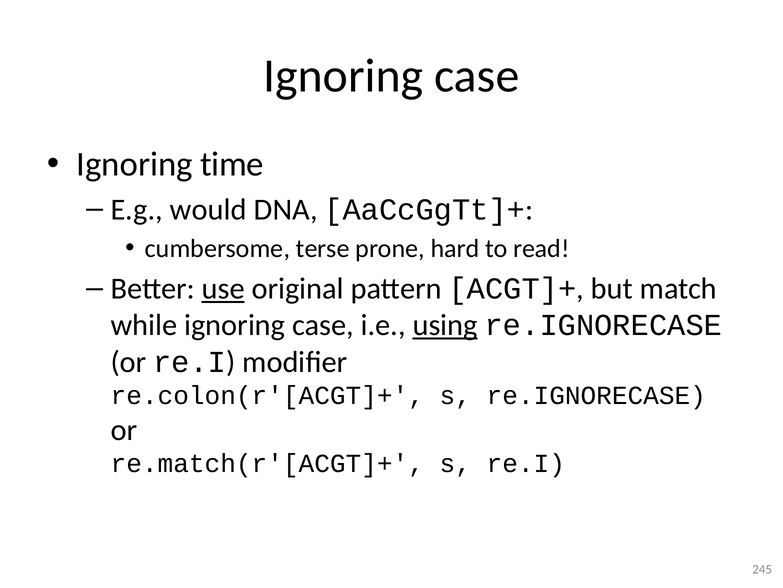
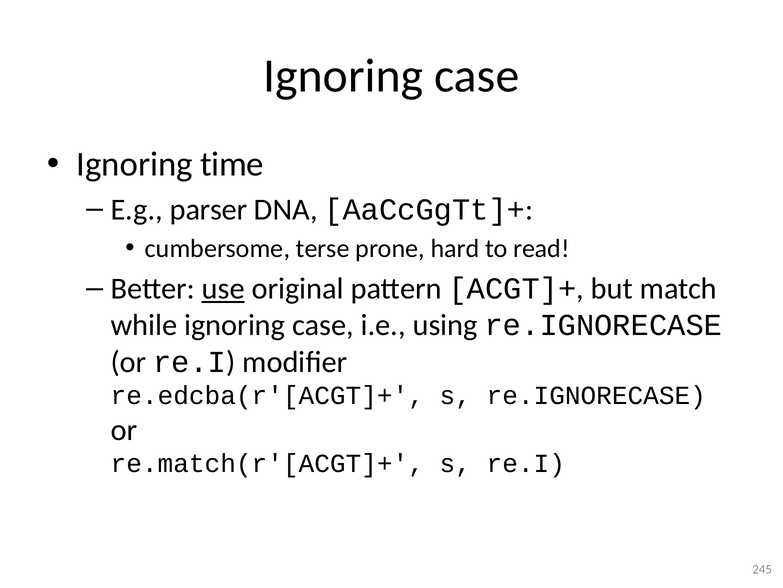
would: would -> parser
using underline: present -> none
re.colon(r'[ACGT]+: re.colon(r'[ACGT]+ -> re.edcba(r'[ACGT]+
